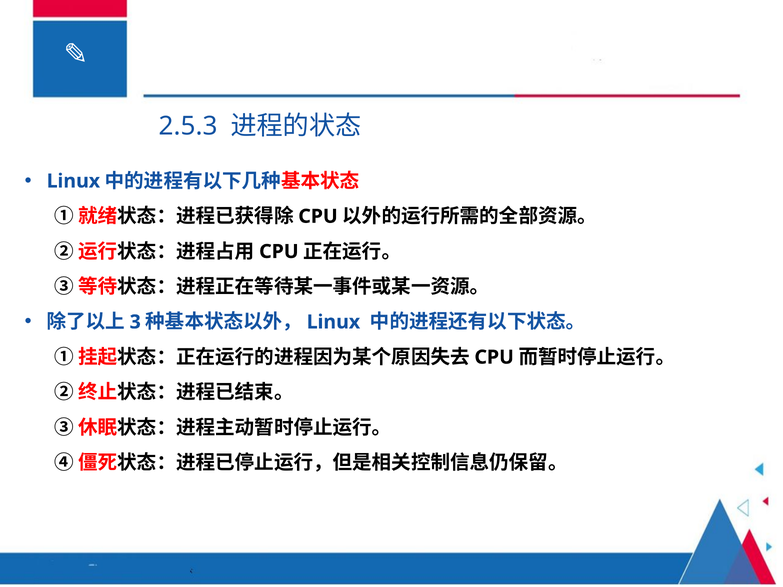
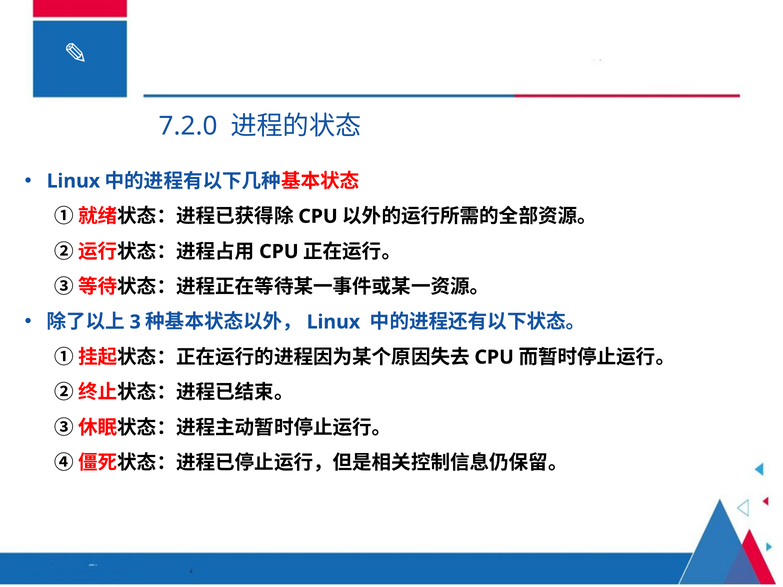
2.5.3: 2.5.3 -> 7.2.0
